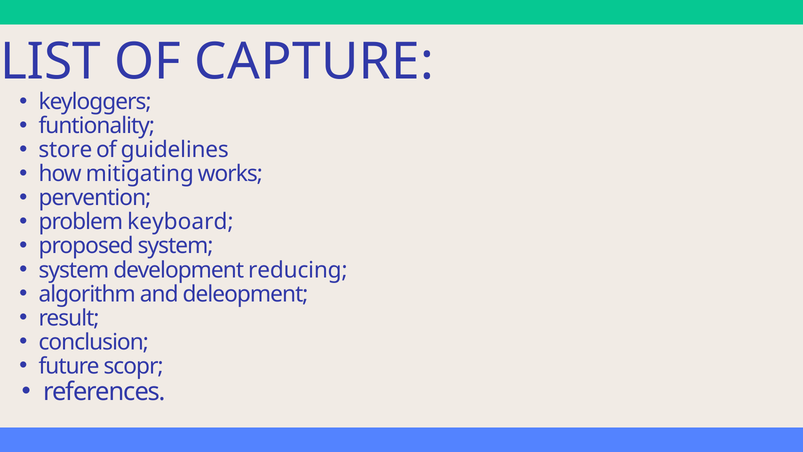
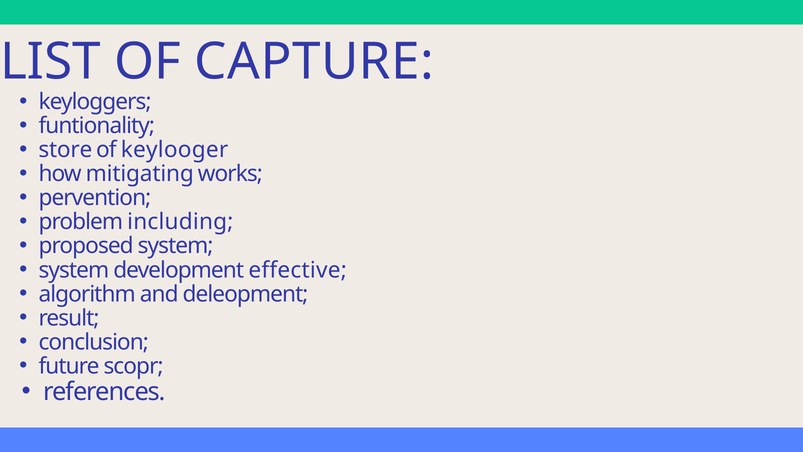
guidelines: guidelines -> keylooger
keyboard: keyboard -> including
reducing: reducing -> effective
